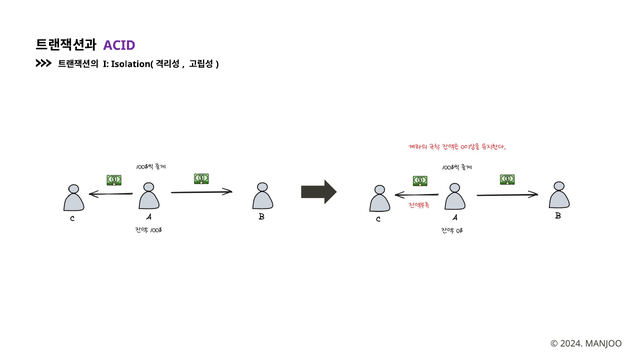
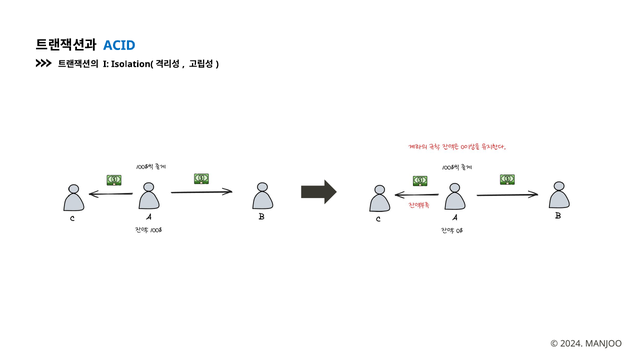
ACID colour: purple -> blue
